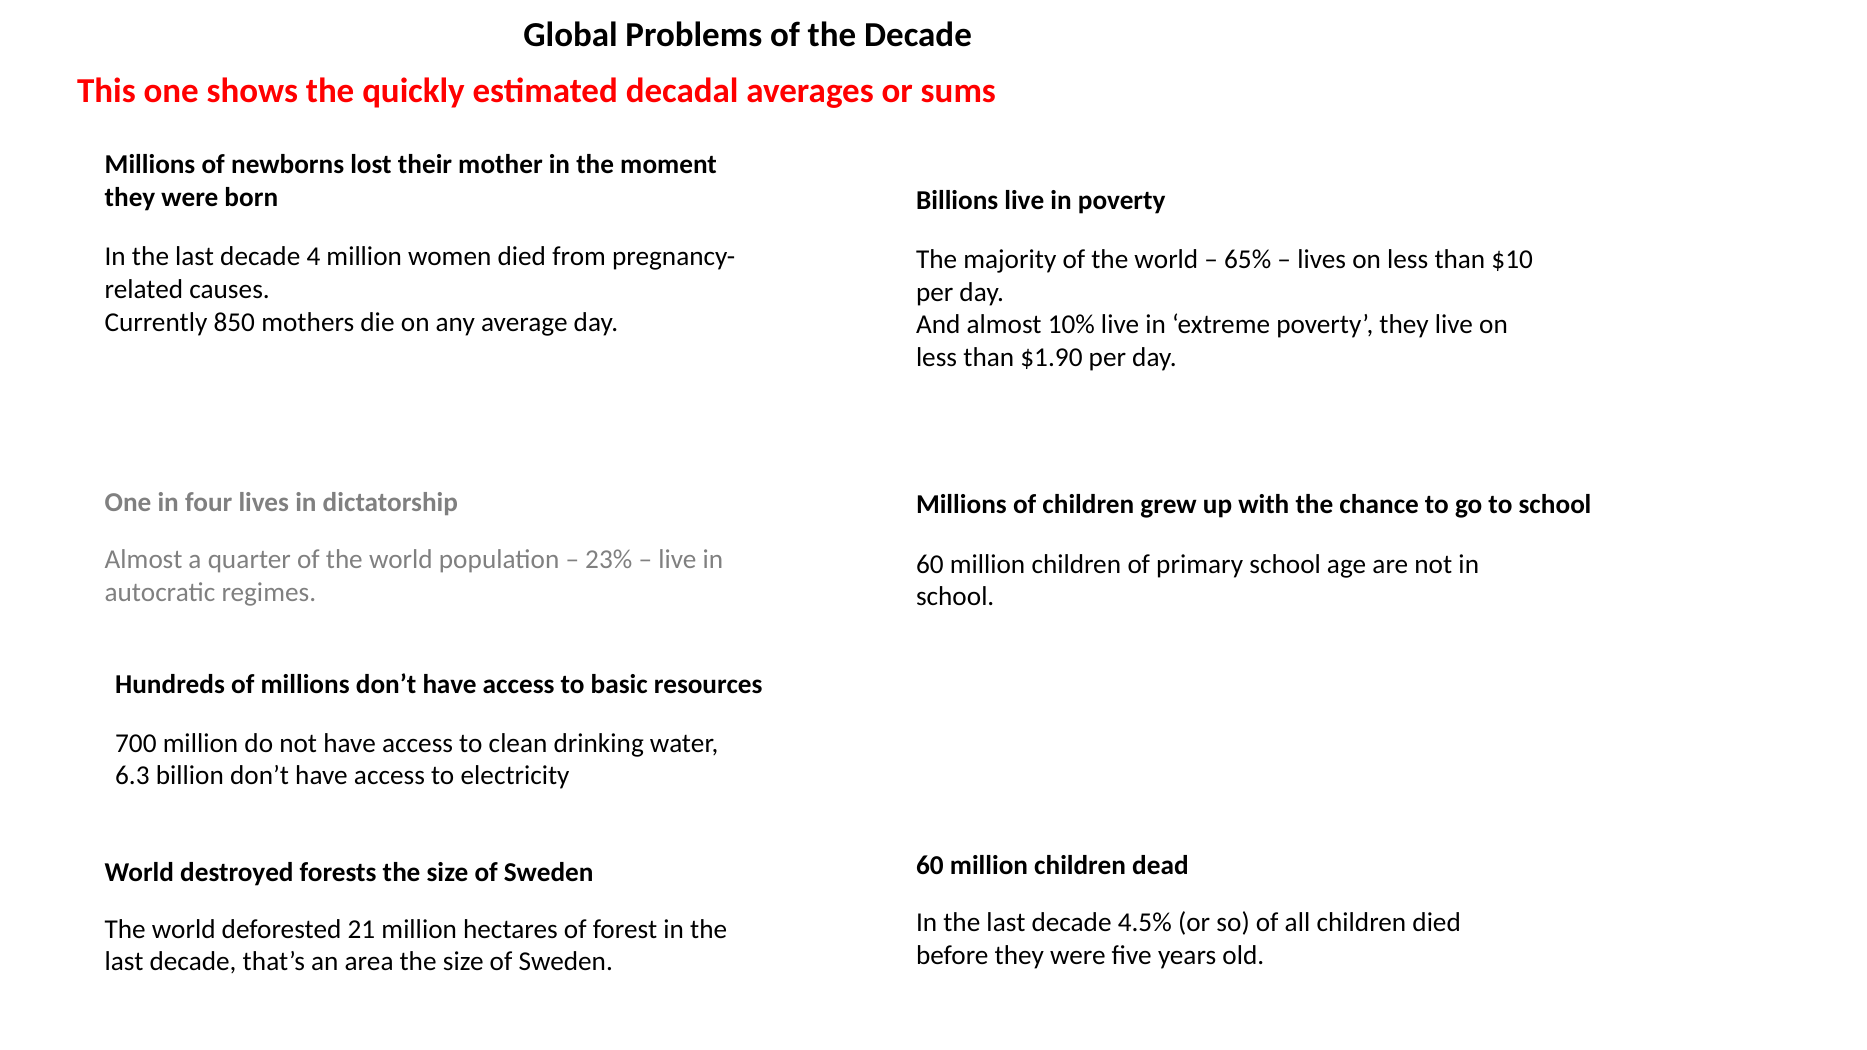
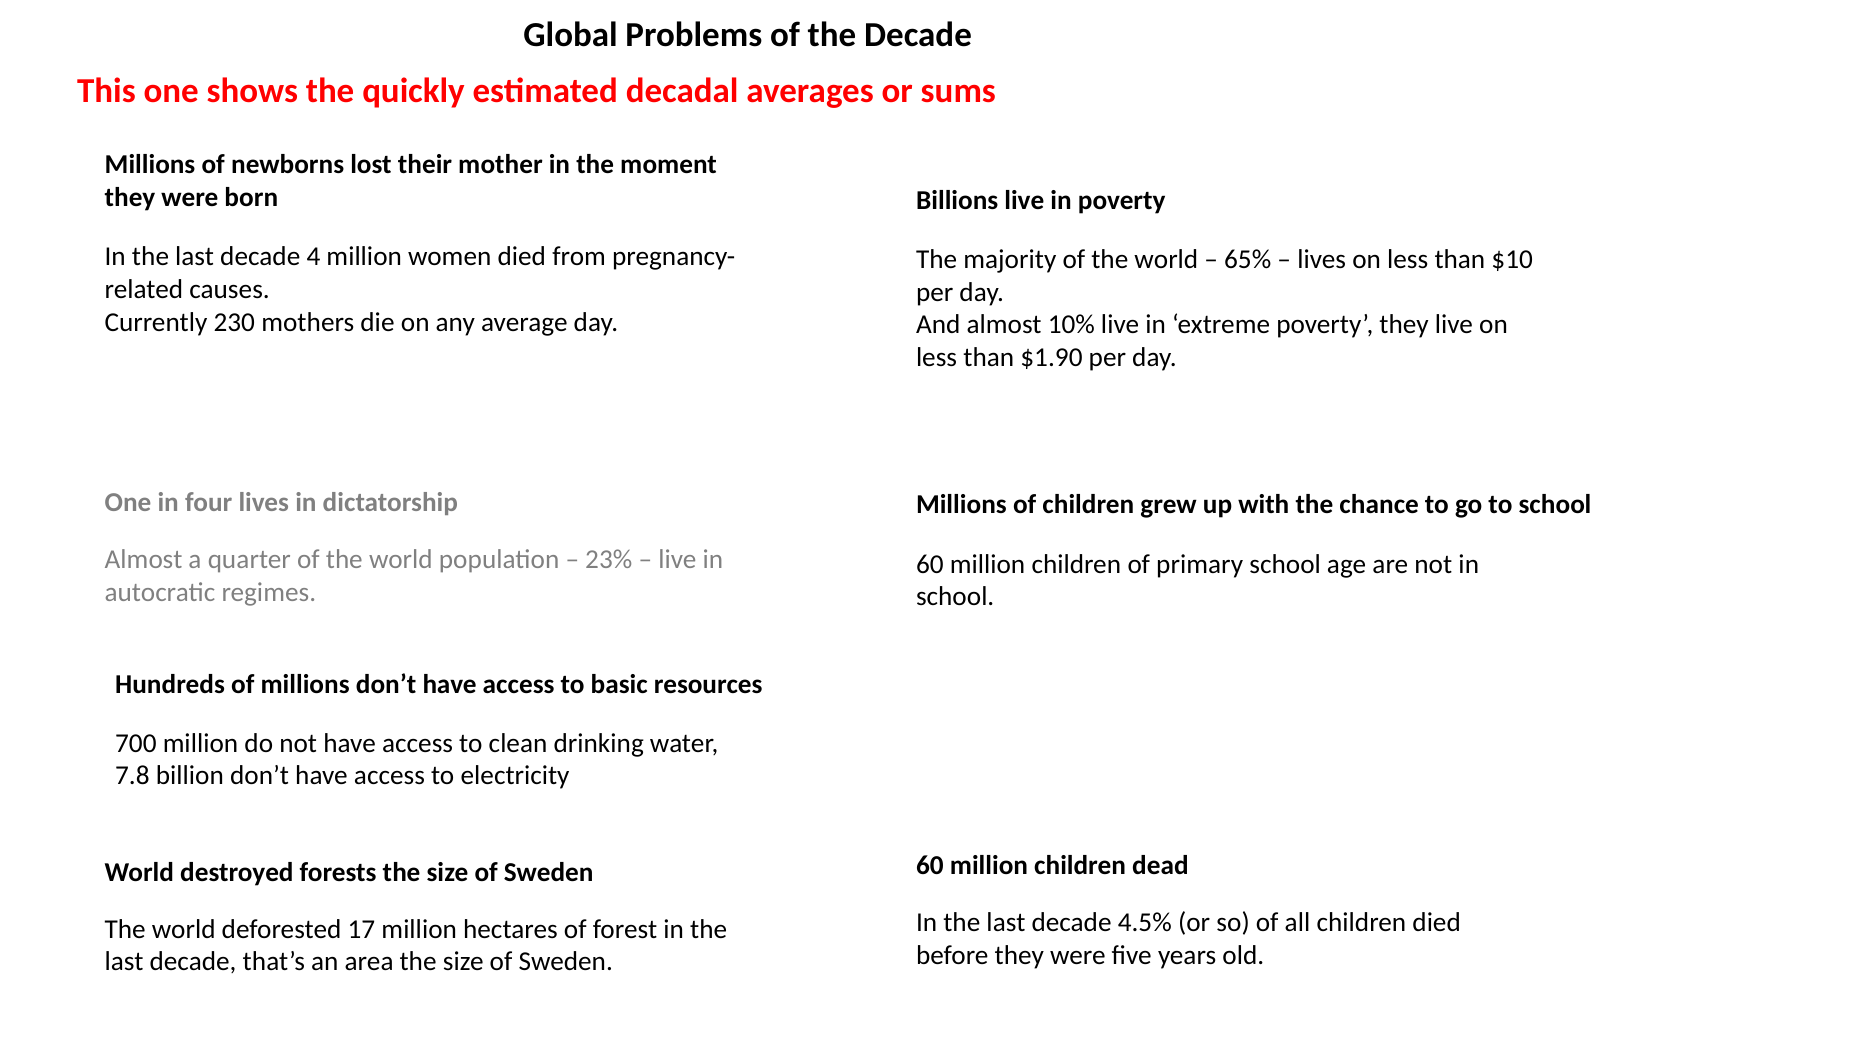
850: 850 -> 230
6.3: 6.3 -> 7.8
21: 21 -> 17
